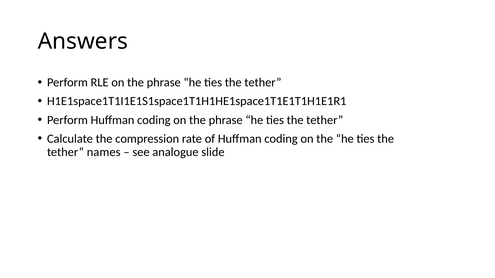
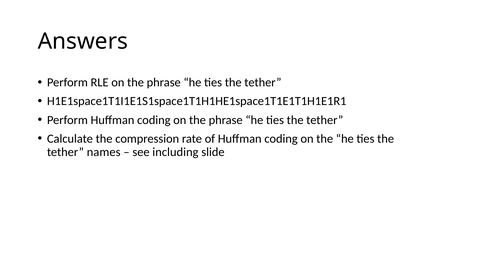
analogue: analogue -> including
